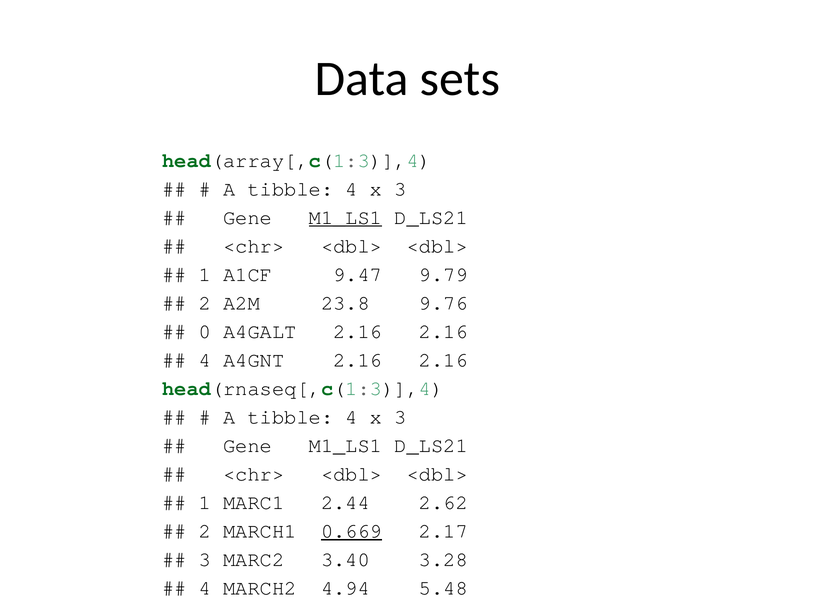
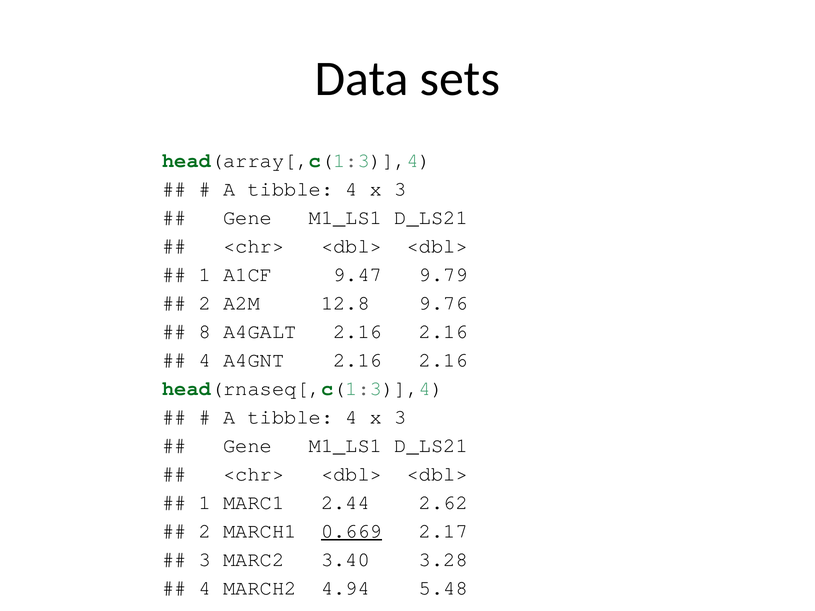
M1_LS1 at (345, 217) underline: present -> none
23.8: 23.8 -> 12.8
0: 0 -> 8
